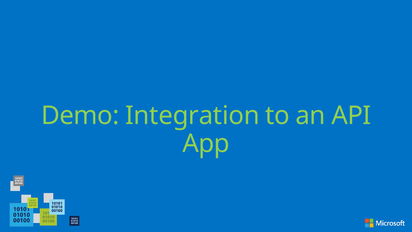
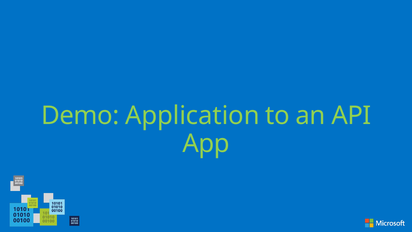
Integration: Integration -> Application
